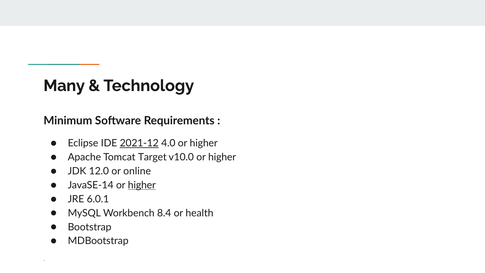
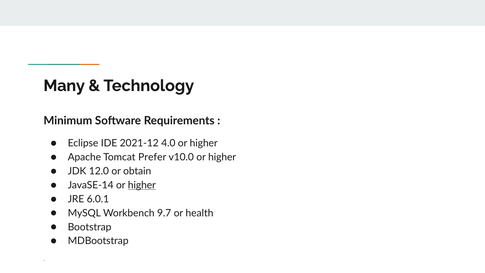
2021-12 underline: present -> none
Target: Target -> Prefer
online: online -> obtain
8.4: 8.4 -> 9.7
